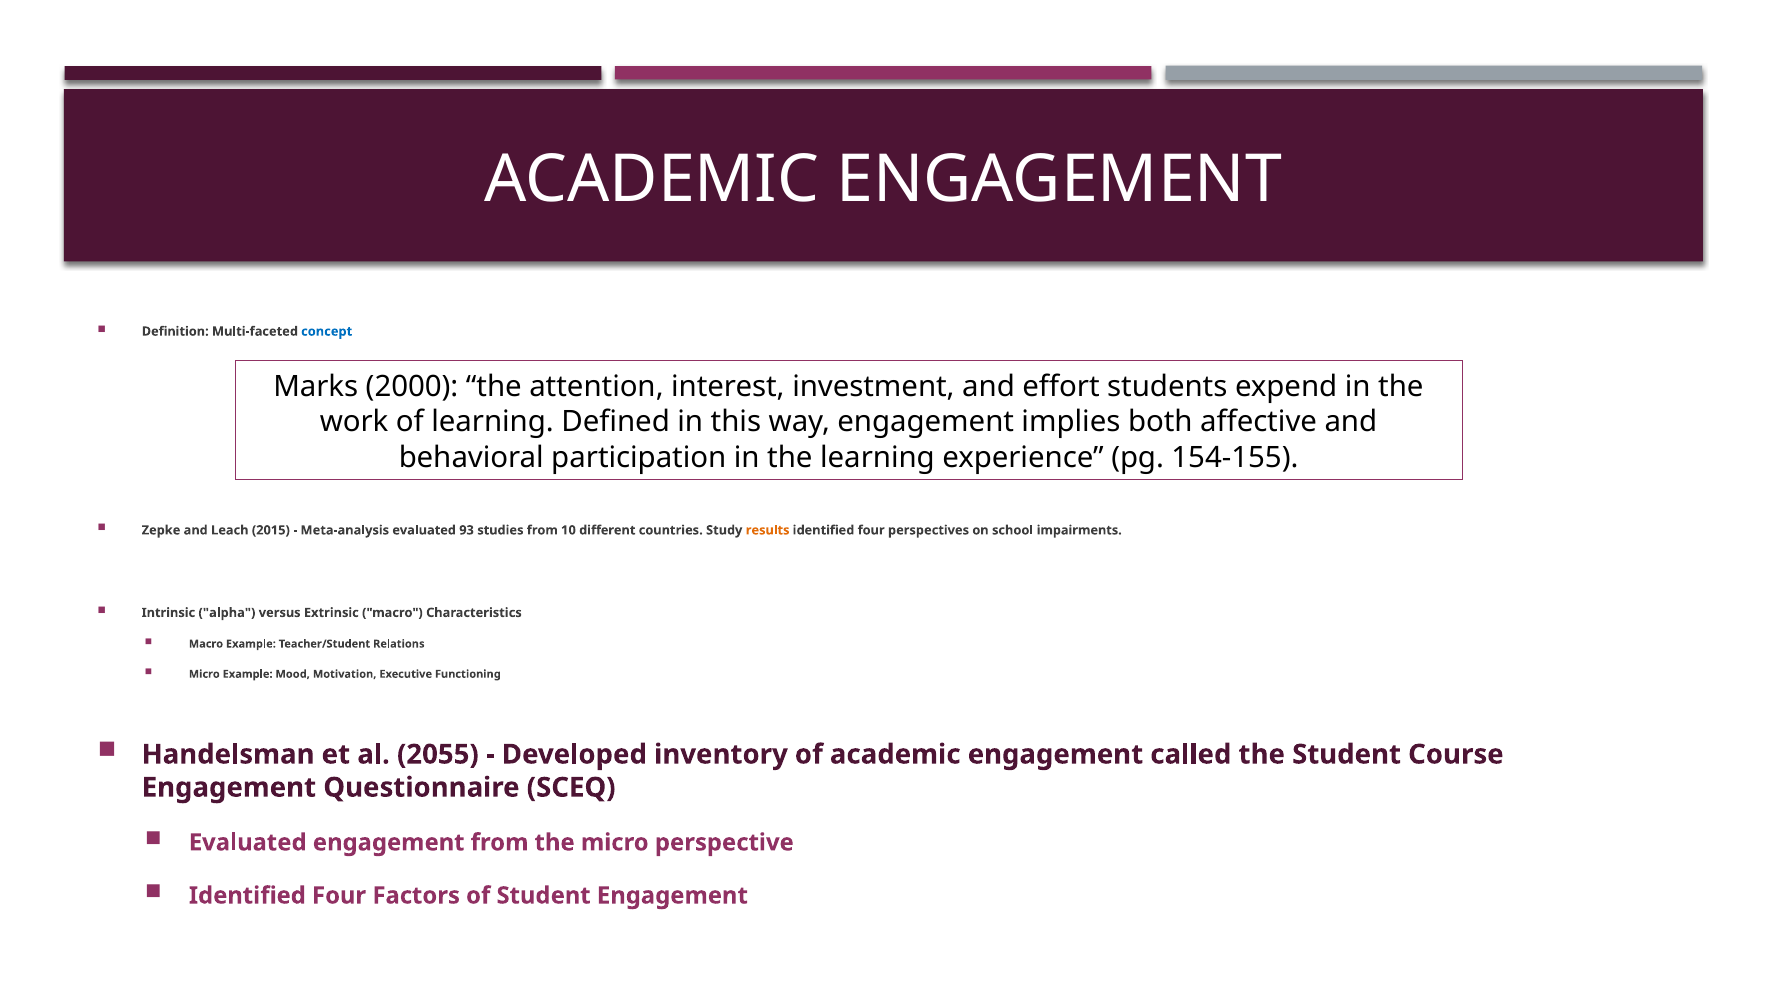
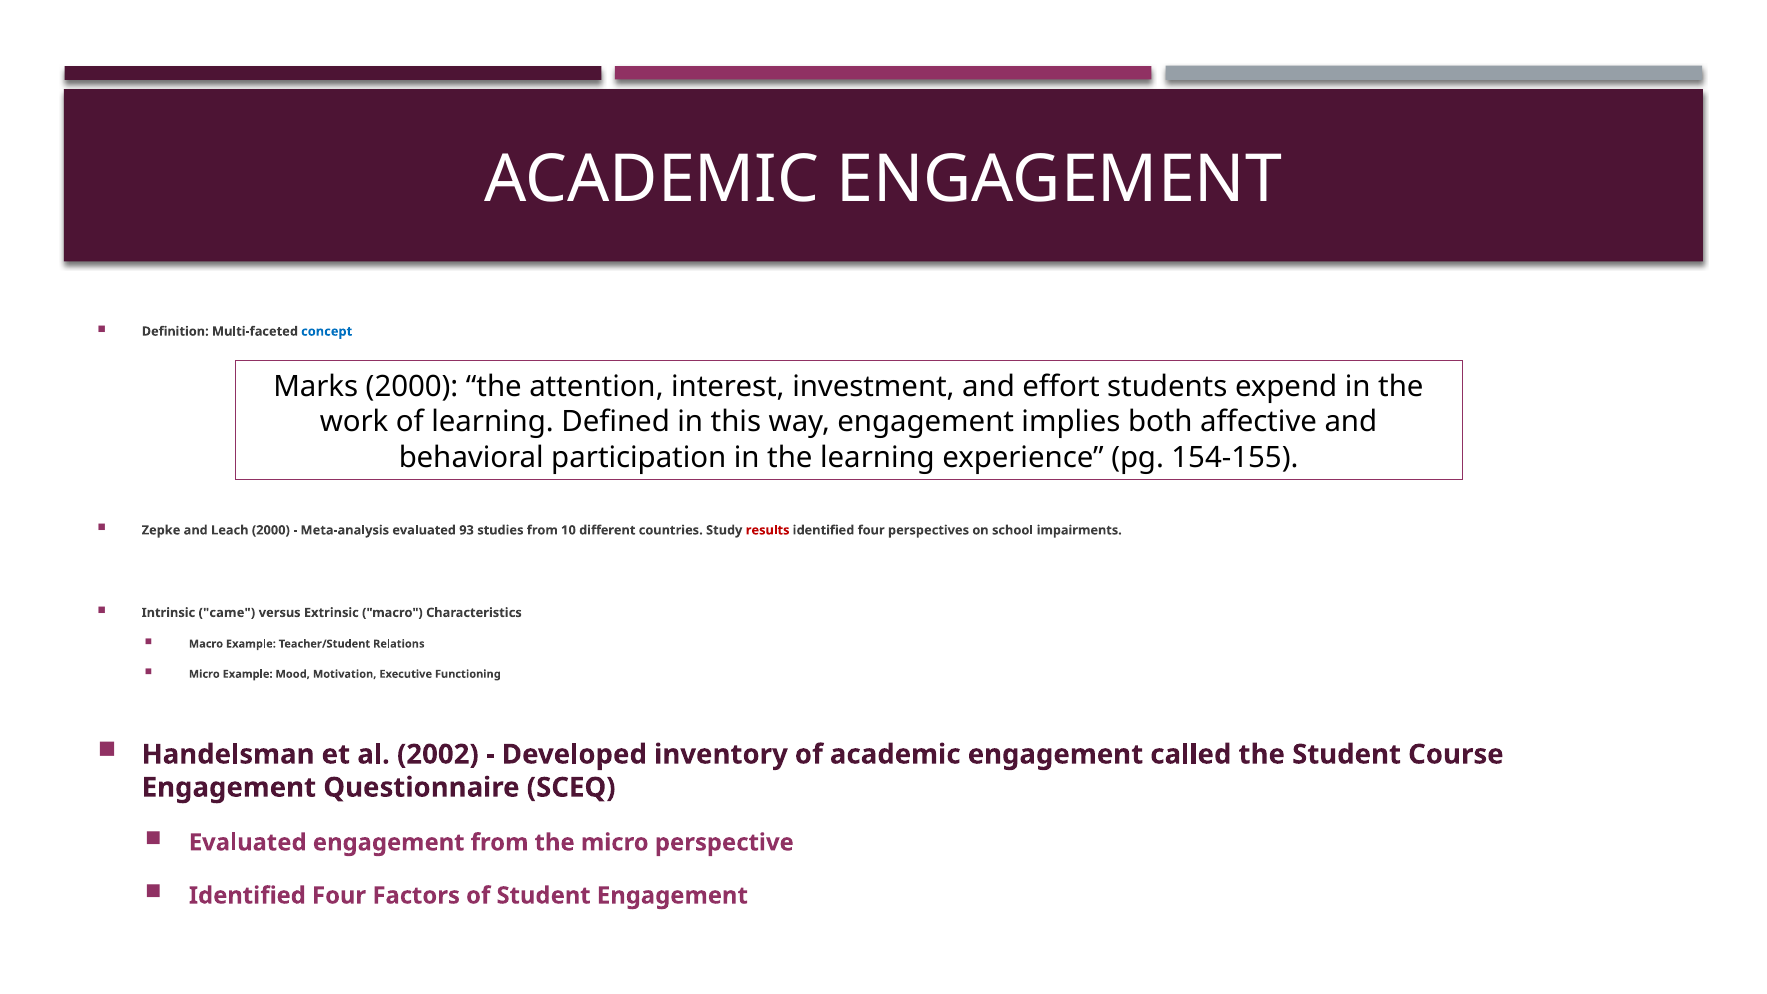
Leach 2015: 2015 -> 2000
results colour: orange -> red
alpha: alpha -> came
2055: 2055 -> 2002
